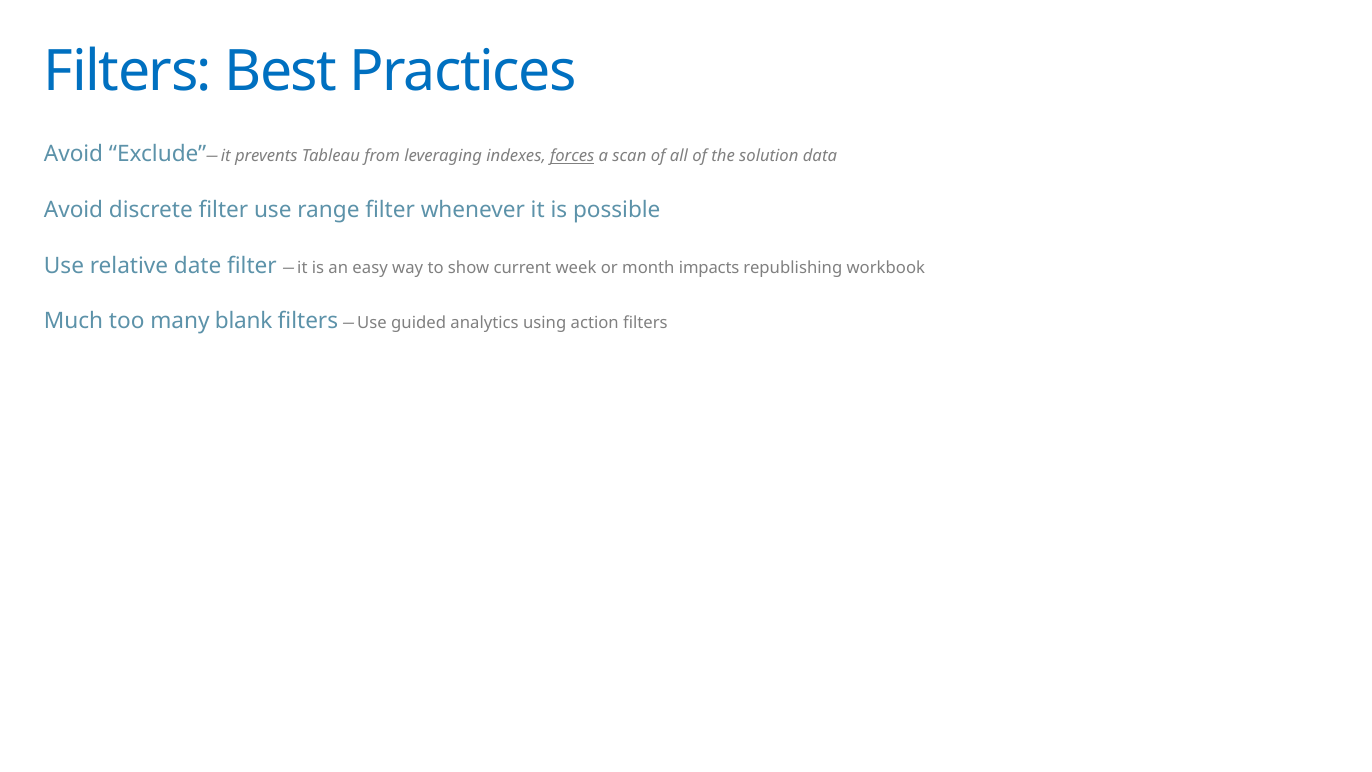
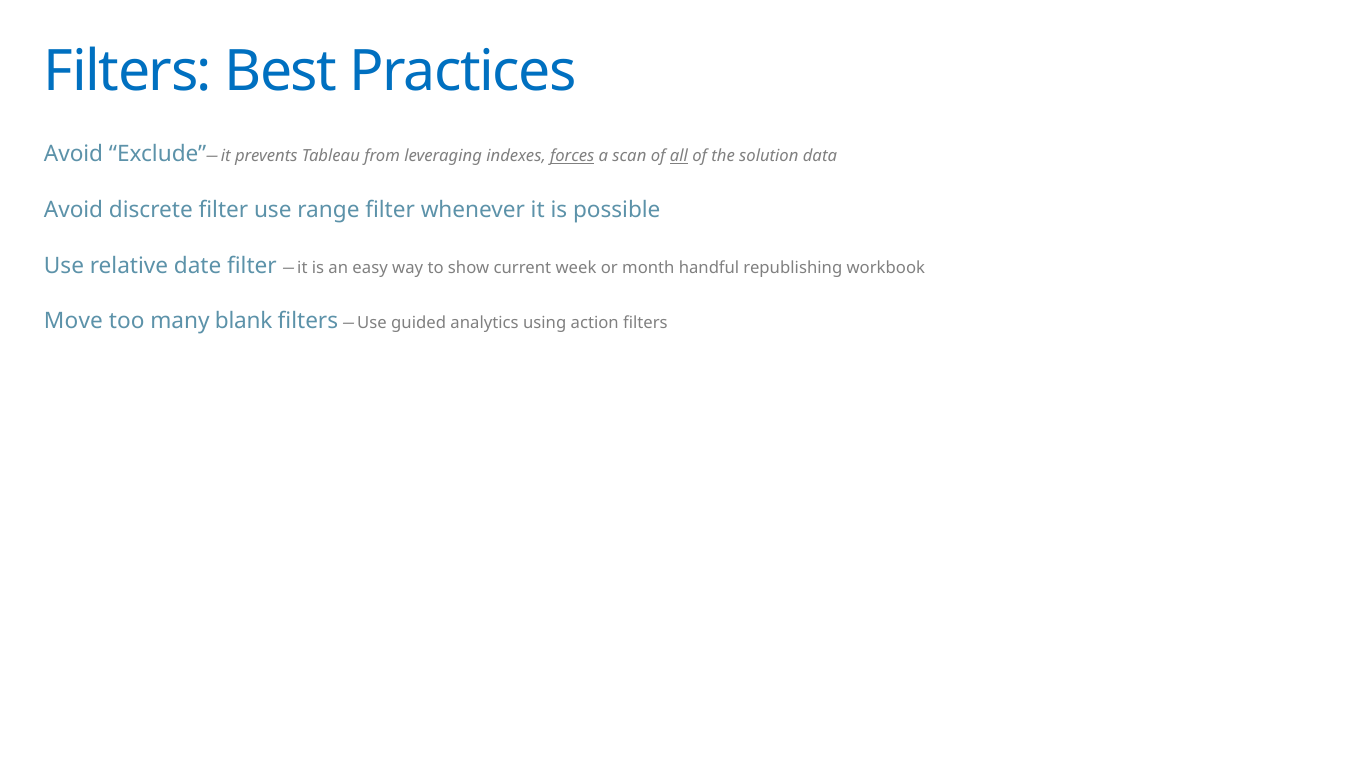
all underline: none -> present
impacts: impacts -> handful
Much: Much -> Move
